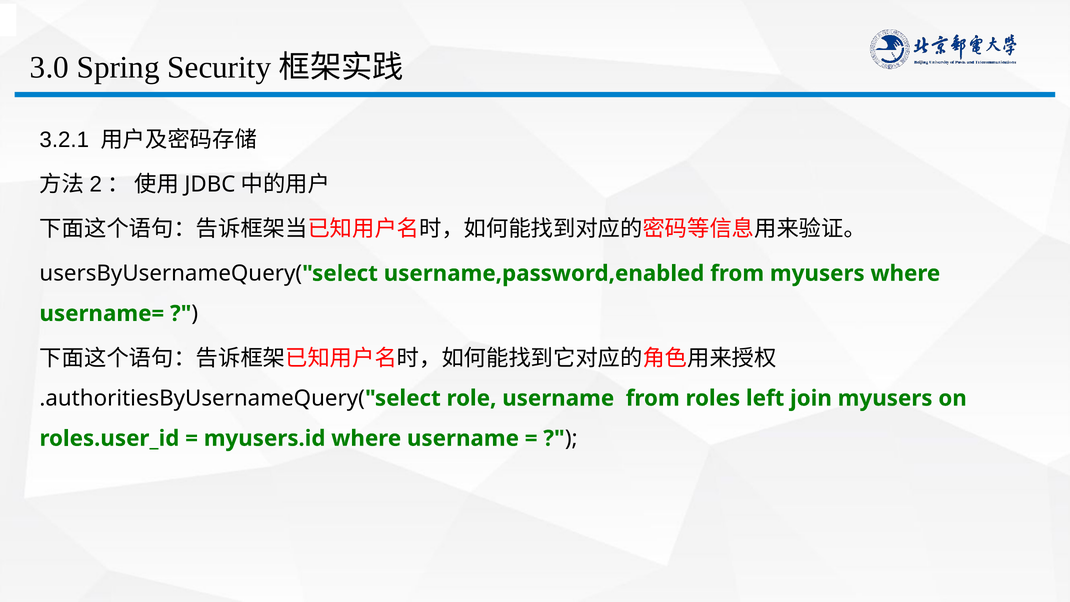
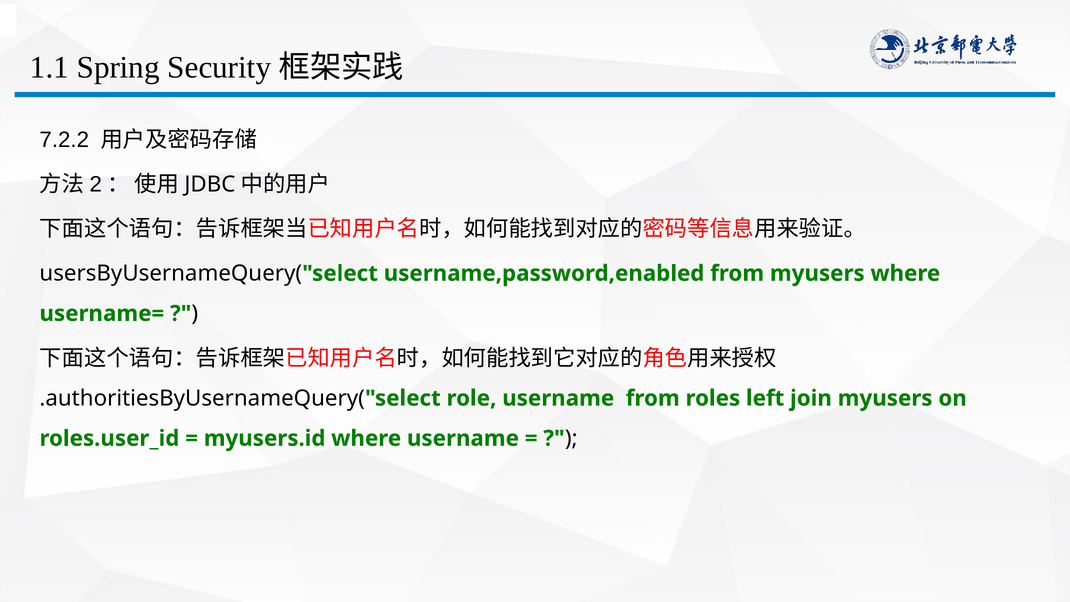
3.0: 3.0 -> 1.1
3.2.1: 3.2.1 -> 7.2.2
